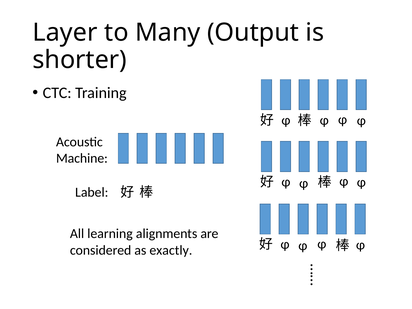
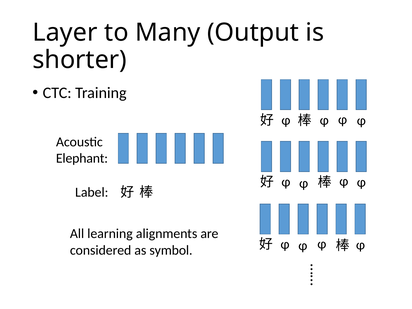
Machine: Machine -> Elephant
exactly: exactly -> symbol
